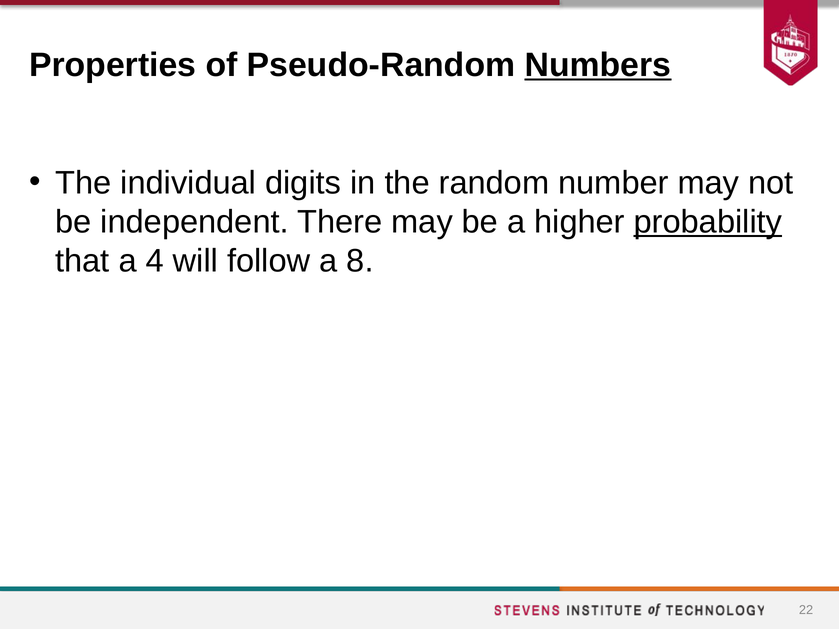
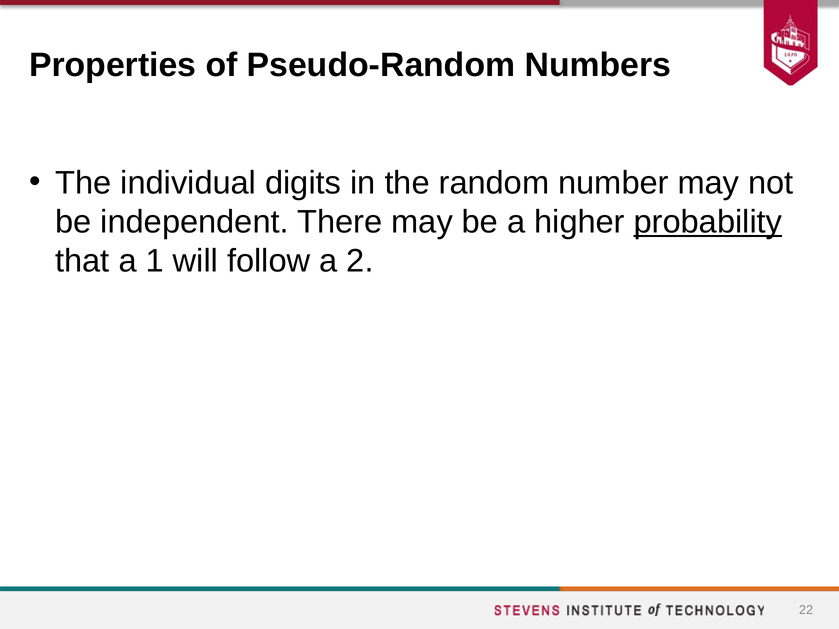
Numbers underline: present -> none
4: 4 -> 1
8: 8 -> 2
